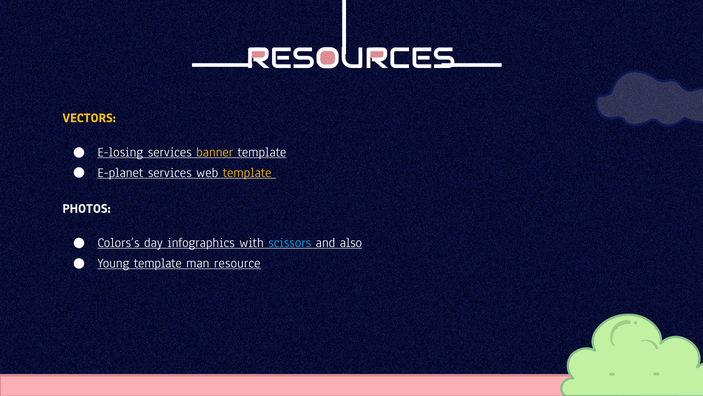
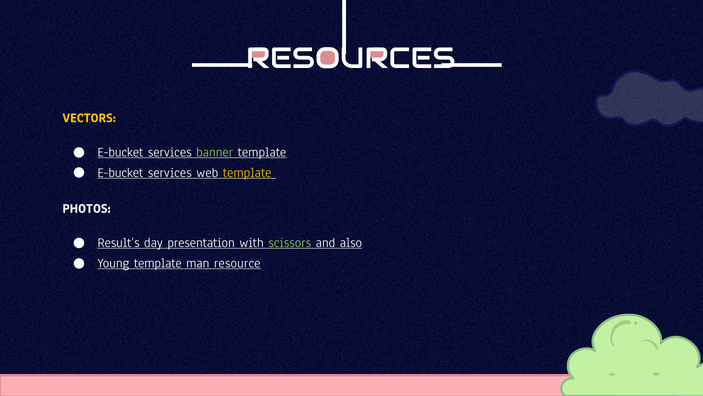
E-losing at (120, 152): E-losing -> E-bucket
banner colour: yellow -> light green
E-planet at (120, 172): E-planet -> E-bucket
Colors’s: Colors’s -> Result’s
infographics: infographics -> presentation
scissors colour: light blue -> light green
